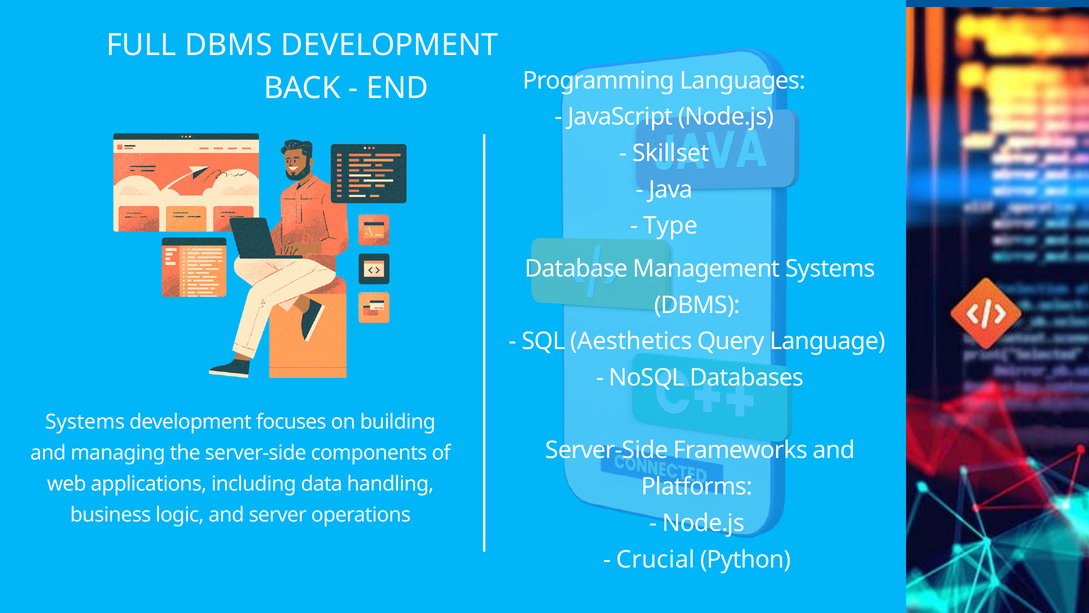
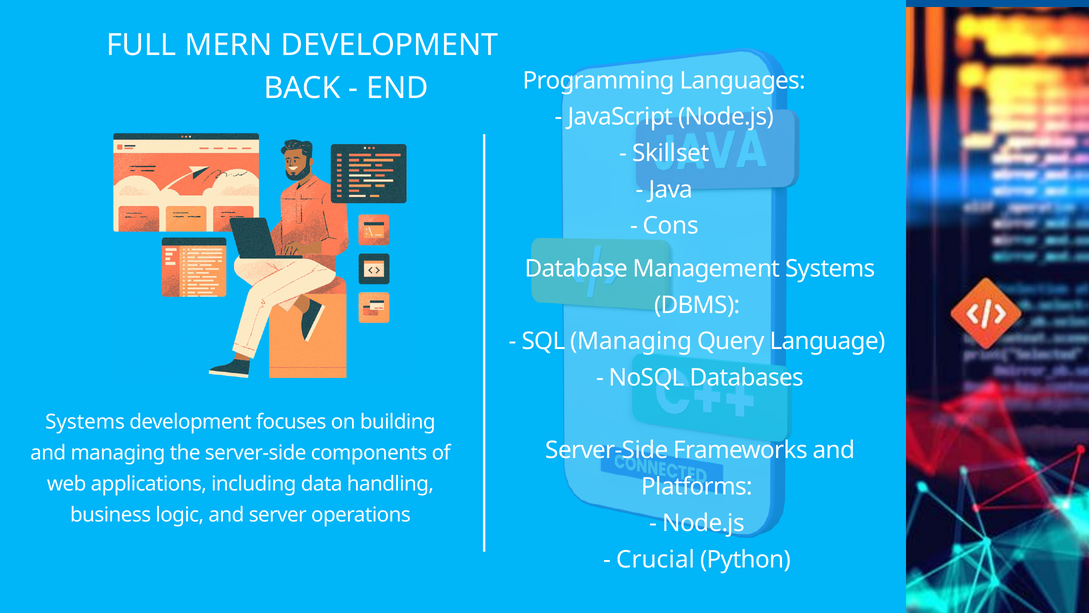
FULL DBMS: DBMS -> MERN
Type: Type -> Cons
SQL Aesthetics: Aesthetics -> Managing
